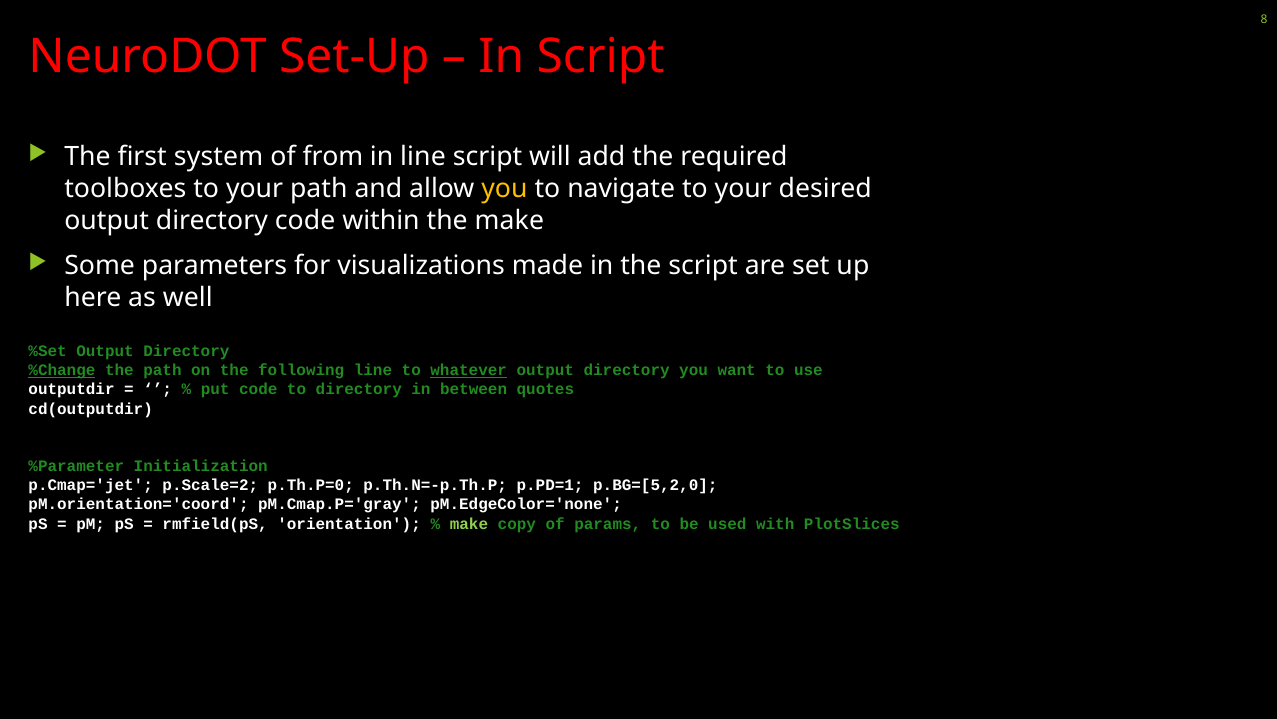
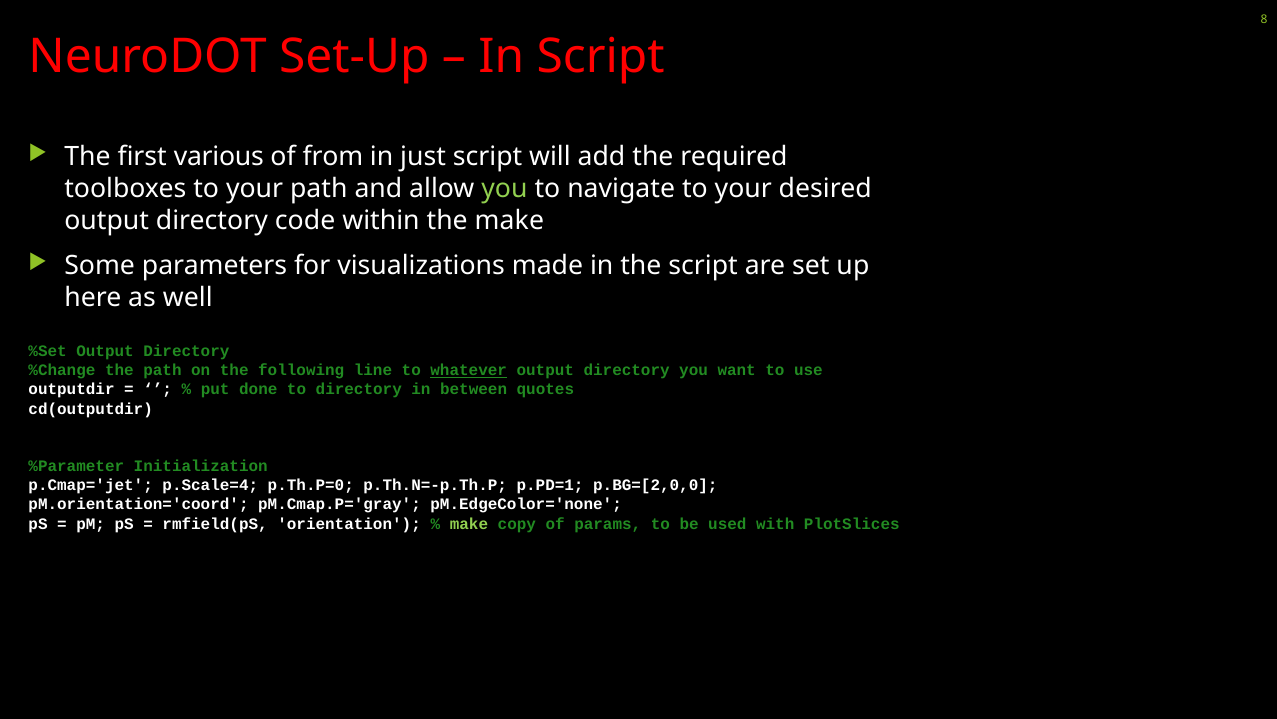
system: system -> various
in line: line -> just
you at (504, 189) colour: yellow -> light green
%Change underline: present -> none
put code: code -> done
p.Scale=2: p.Scale=2 -> p.Scale=4
p.BG=[5,2,0: p.BG=[5,2,0 -> p.BG=[2,0,0
